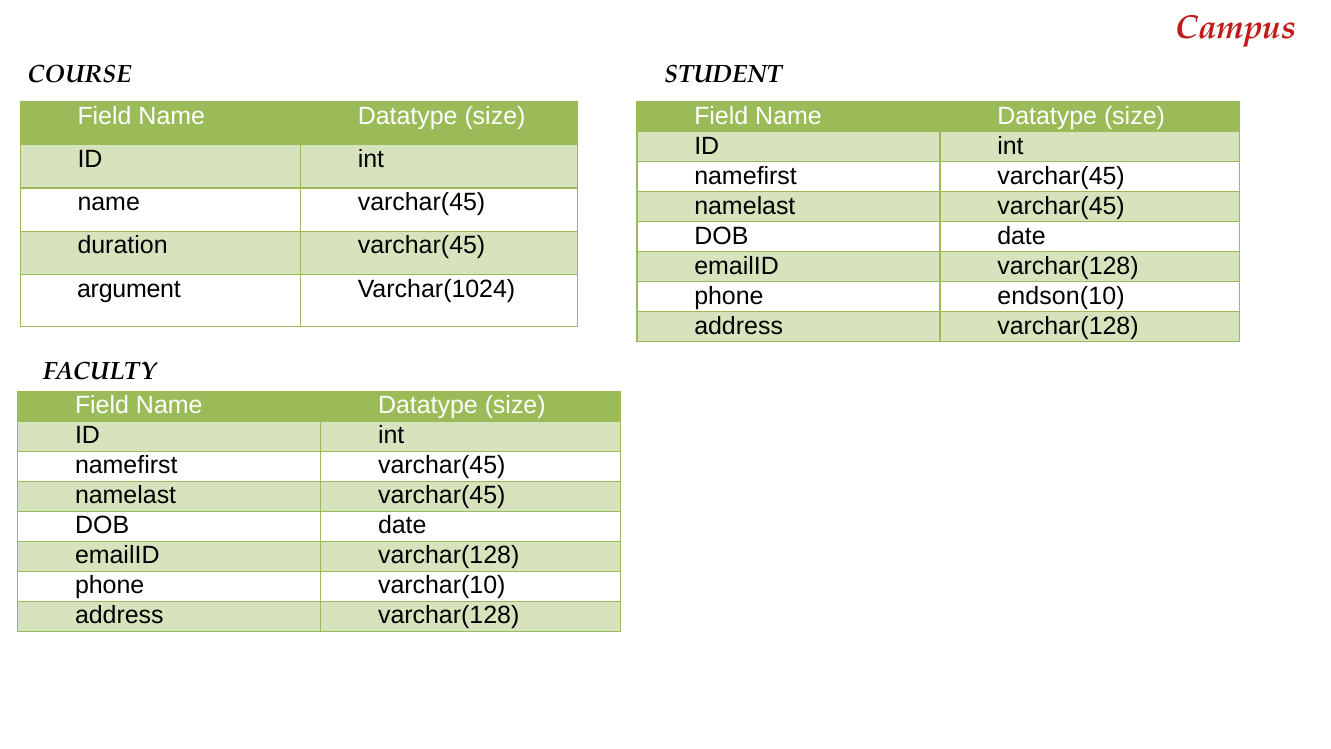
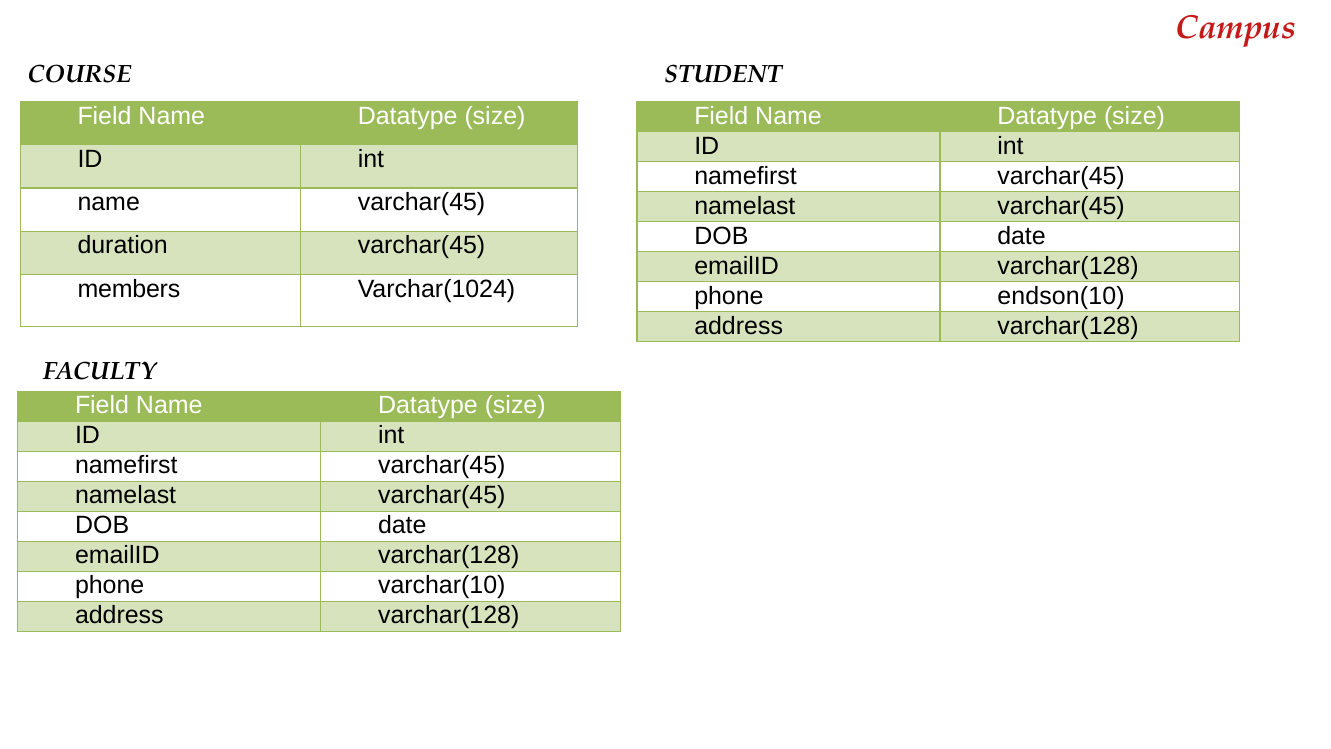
argument: argument -> members
